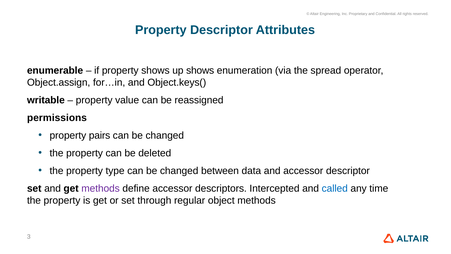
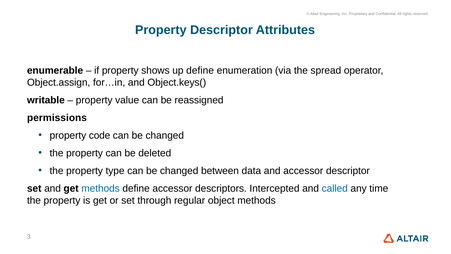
up shows: shows -> define
pairs: pairs -> code
methods at (101, 188) colour: purple -> blue
